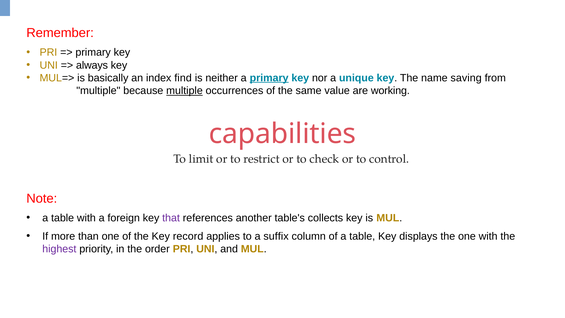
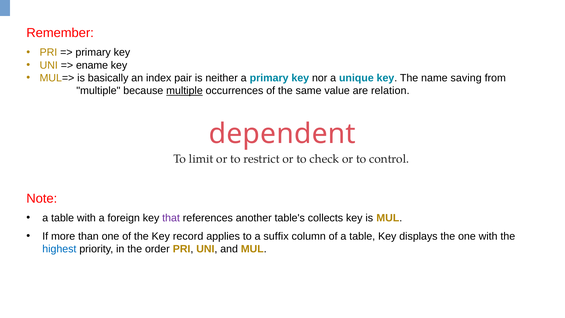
always: always -> ename
find: find -> pair
primary at (269, 78) underline: present -> none
working: working -> relation
capabilities: capabilities -> dependent
highest colour: purple -> blue
